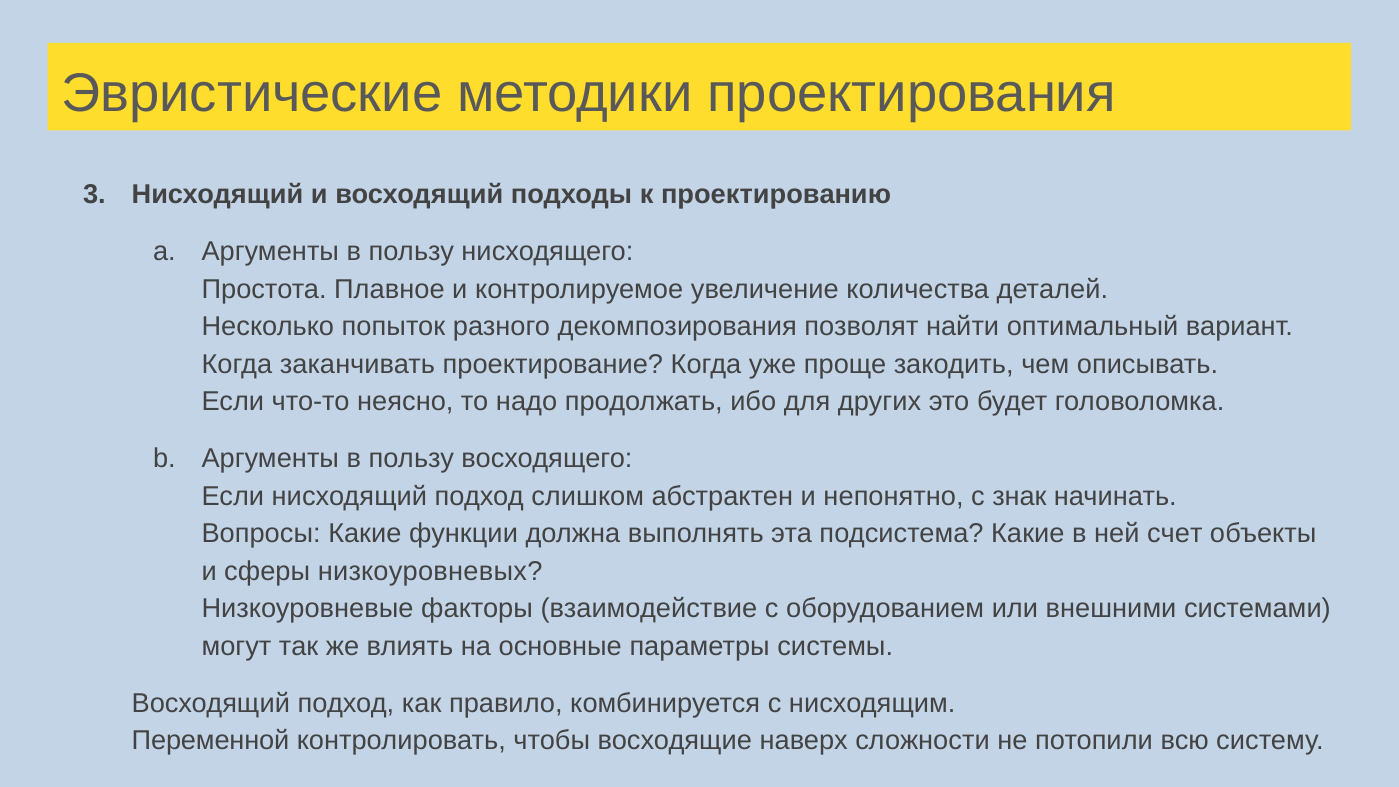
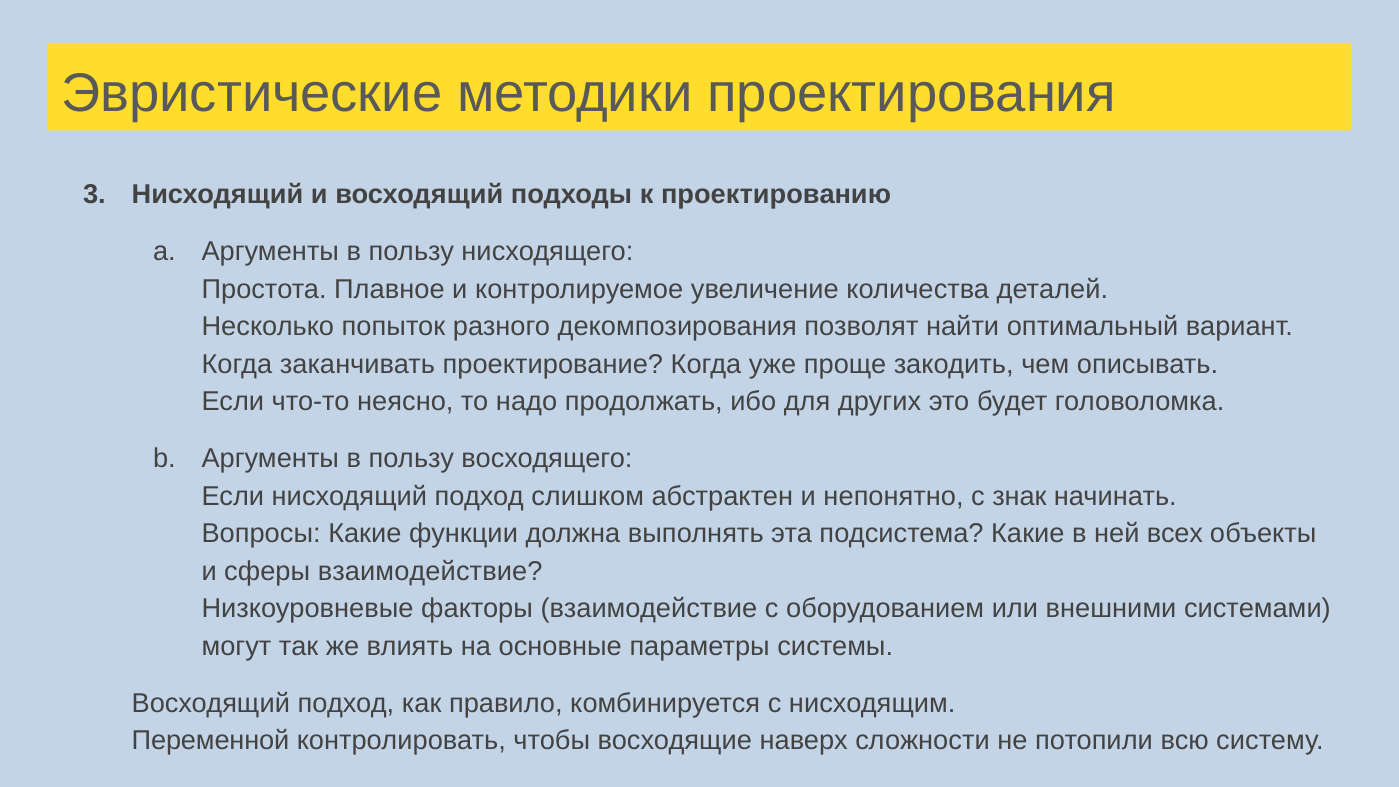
счет: счет -> всех
сферы низкоуровневых: низкоуровневых -> взаимодействие
